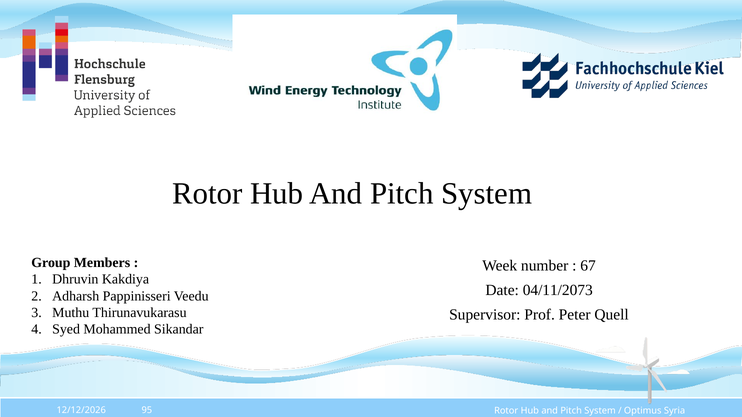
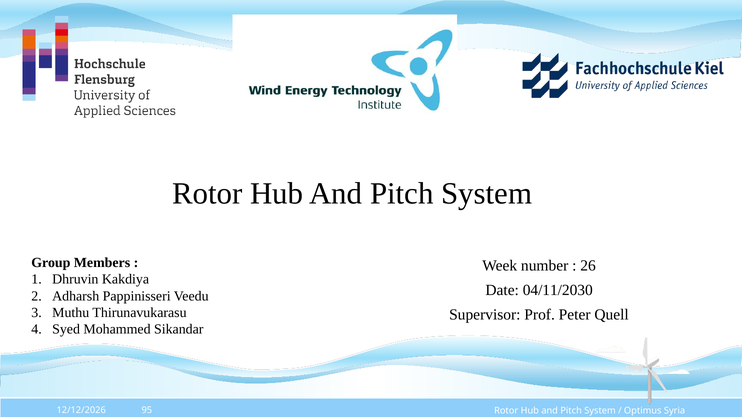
67: 67 -> 26
04/11/2073: 04/11/2073 -> 04/11/2030
